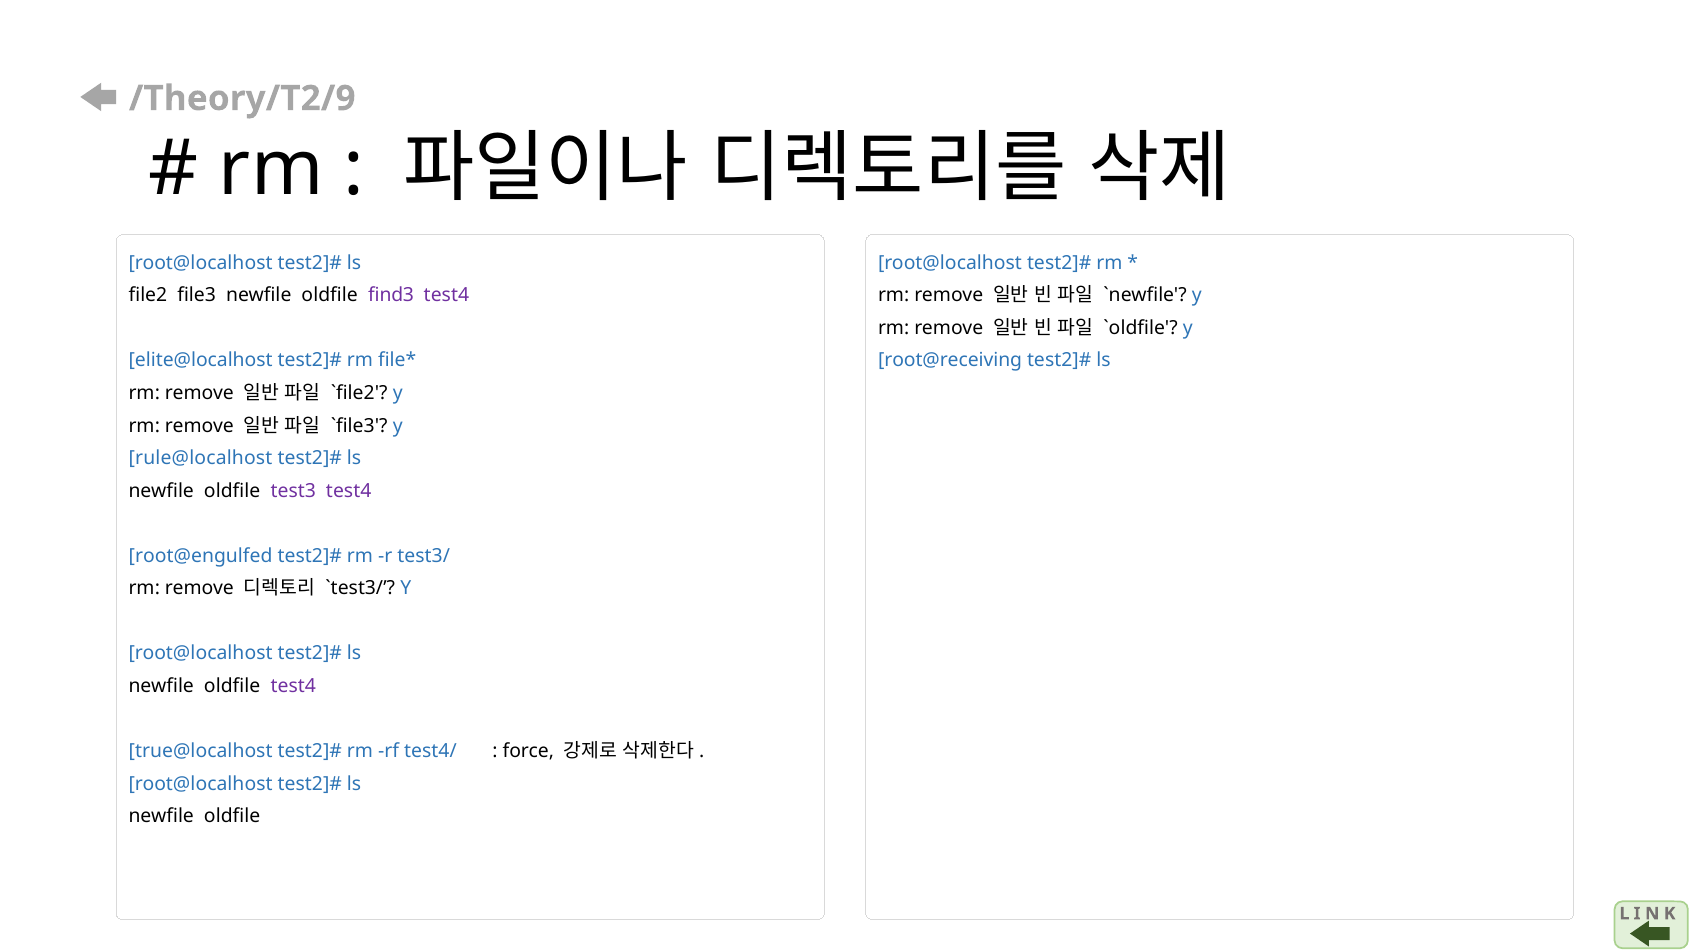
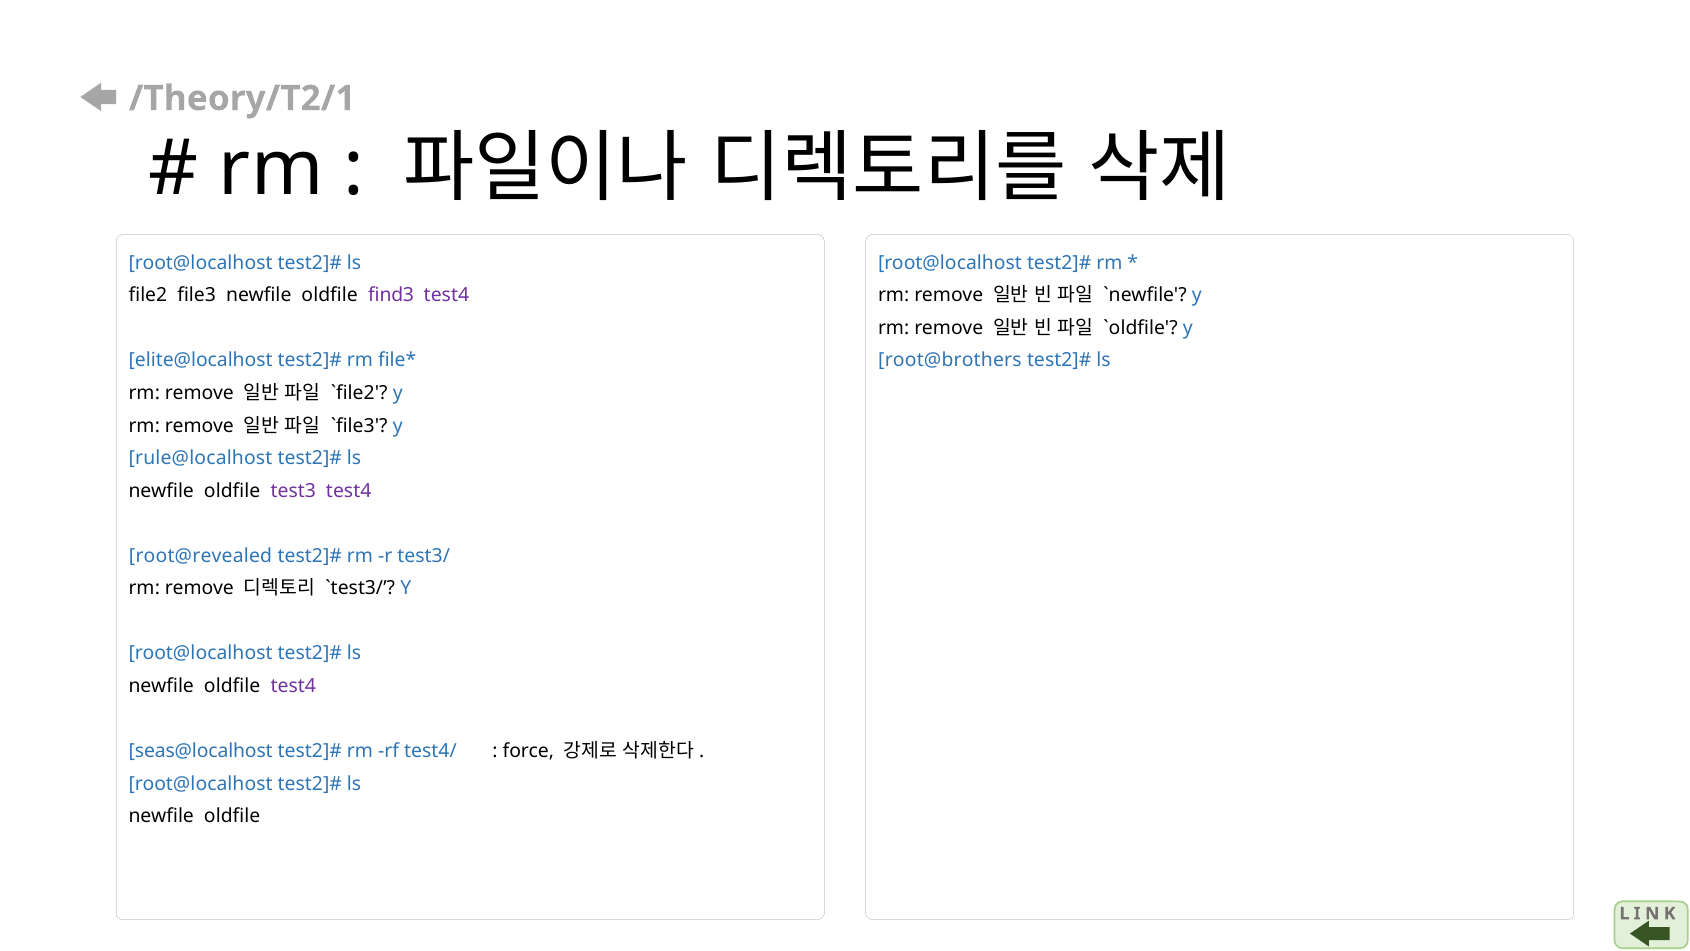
/Theory/T2/9: /Theory/T2/9 -> /Theory/T2/1
root@receiving: root@receiving -> root@brothers
root@engulfed: root@engulfed -> root@revealed
true@localhost: true@localhost -> seas@localhost
